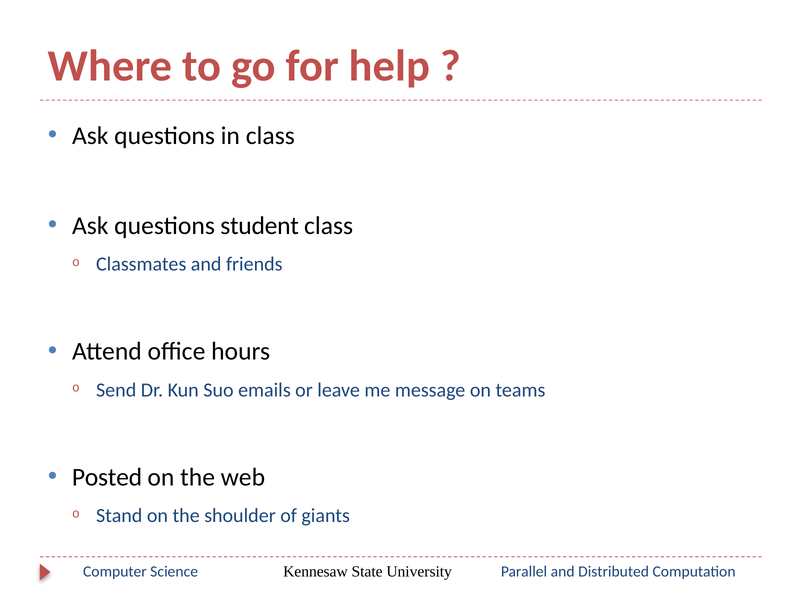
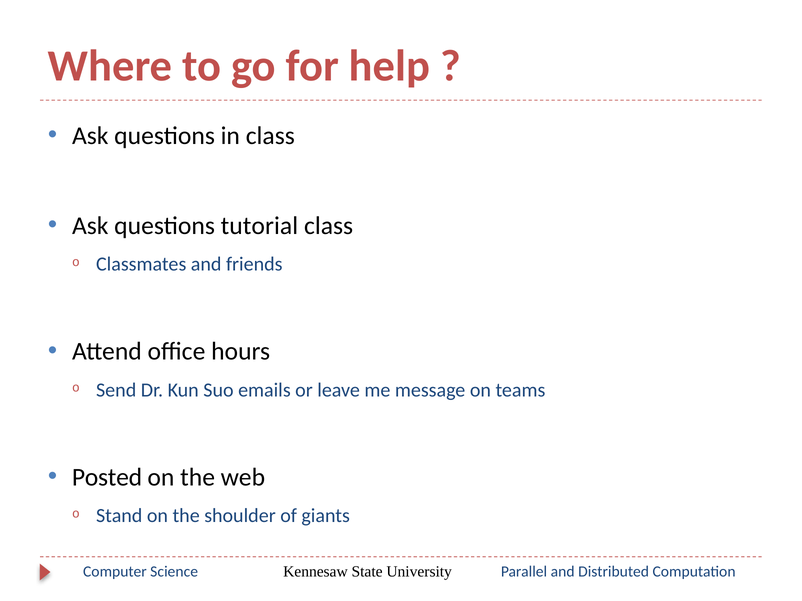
student: student -> tutorial
